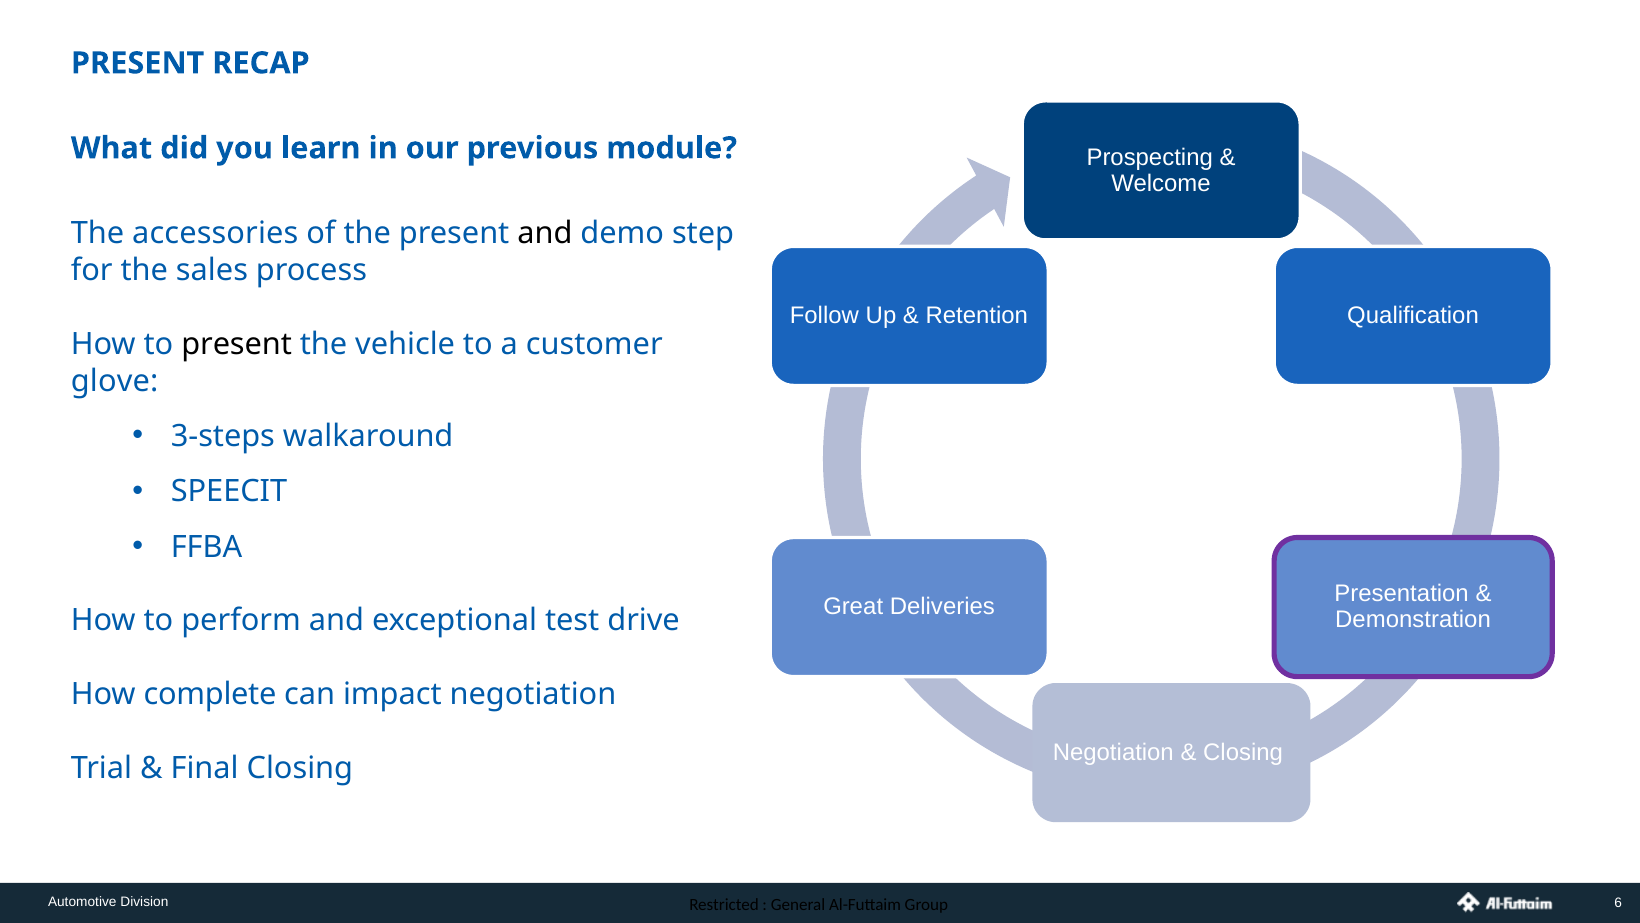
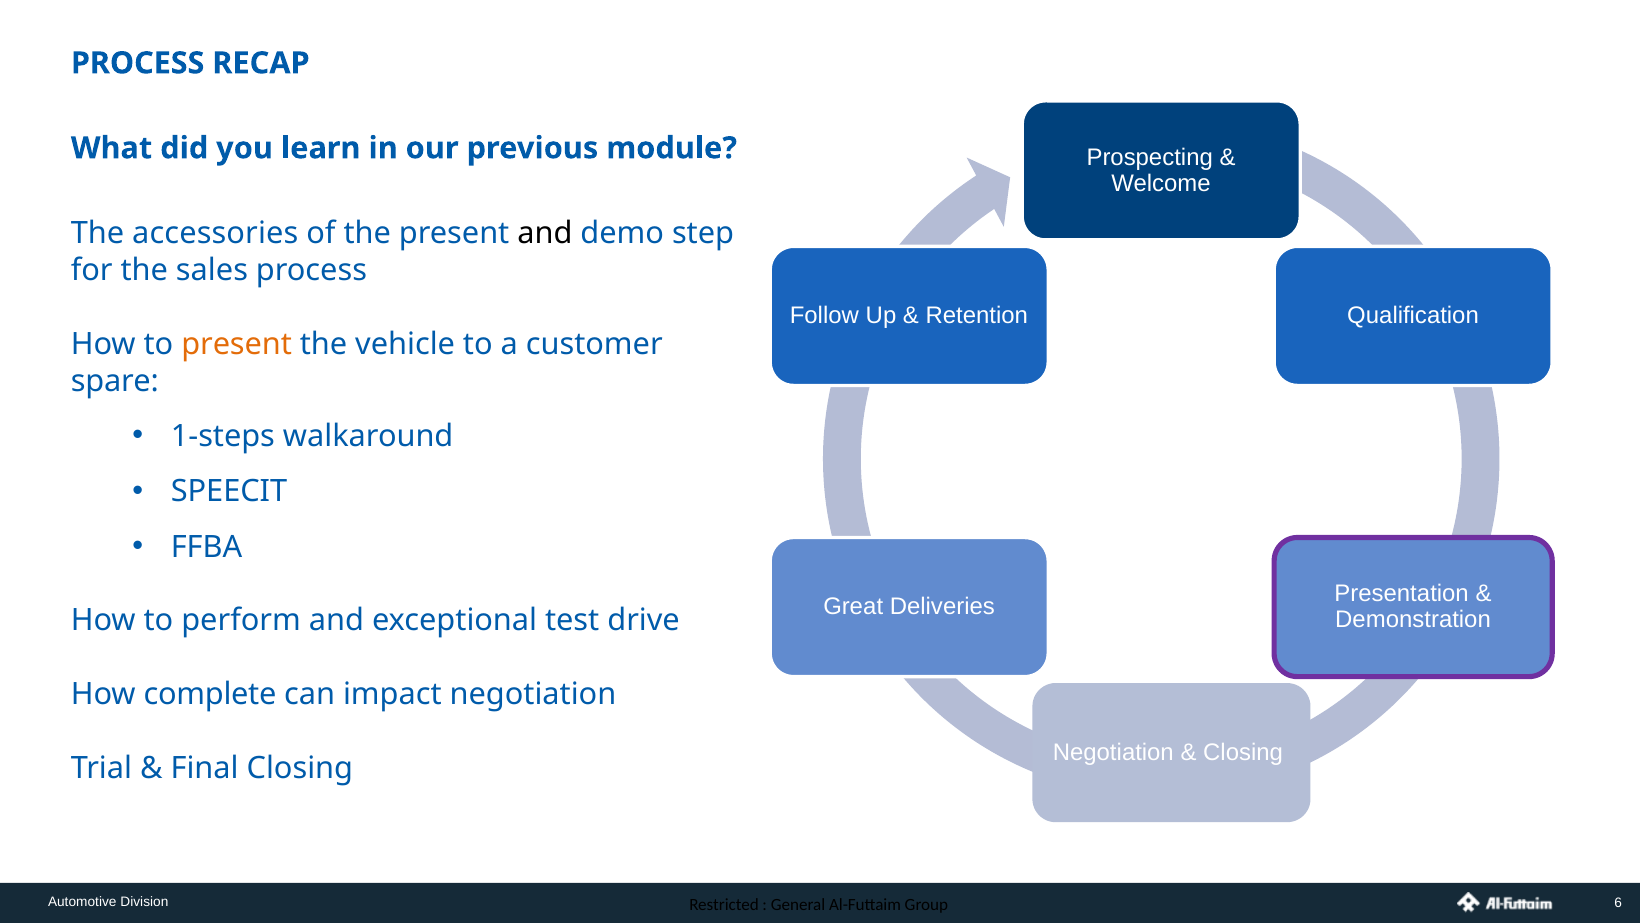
PRESENT at (138, 63): PRESENT -> PROCESS
present at (237, 344) colour: black -> orange
glove: glove -> spare
3-steps: 3-steps -> 1-steps
